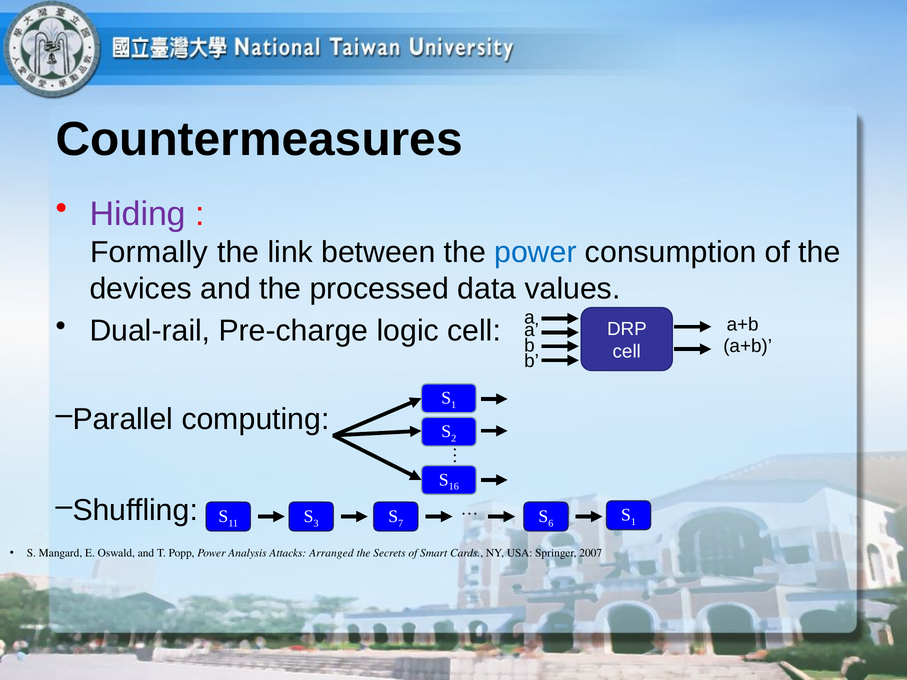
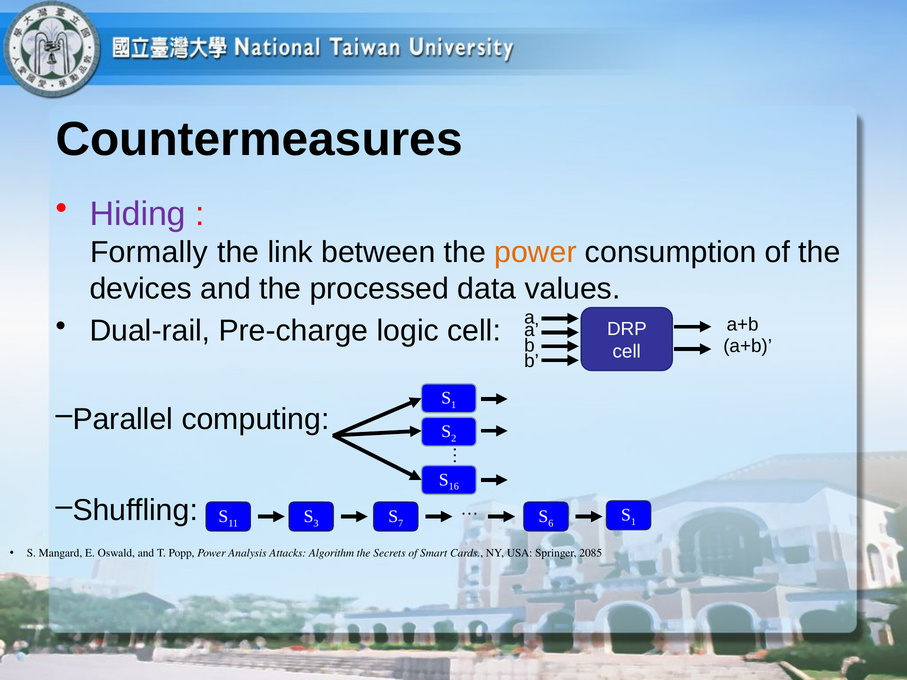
power at (536, 253) colour: blue -> orange
Arranged: Arranged -> Algorithm
2007: 2007 -> 2085
